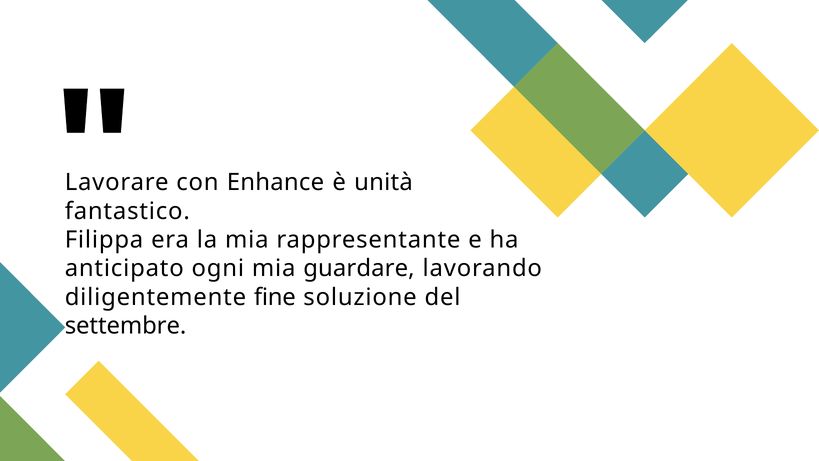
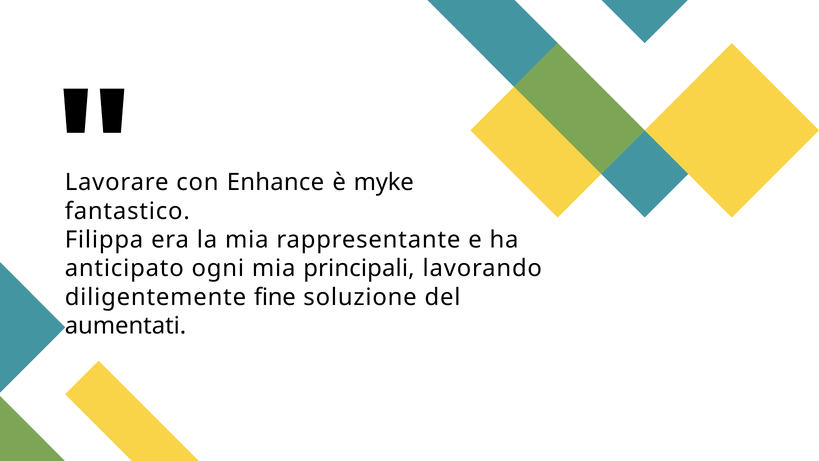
unità: unità -> myke
guardare: guardare -> principali
settembre: settembre -> aumentati
